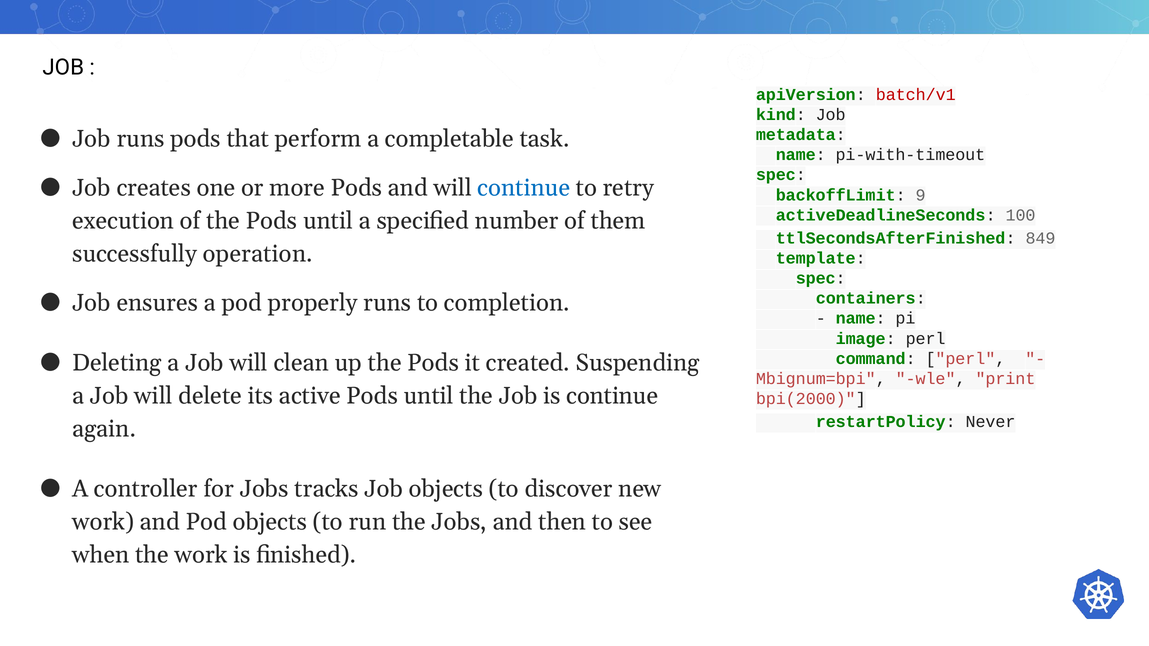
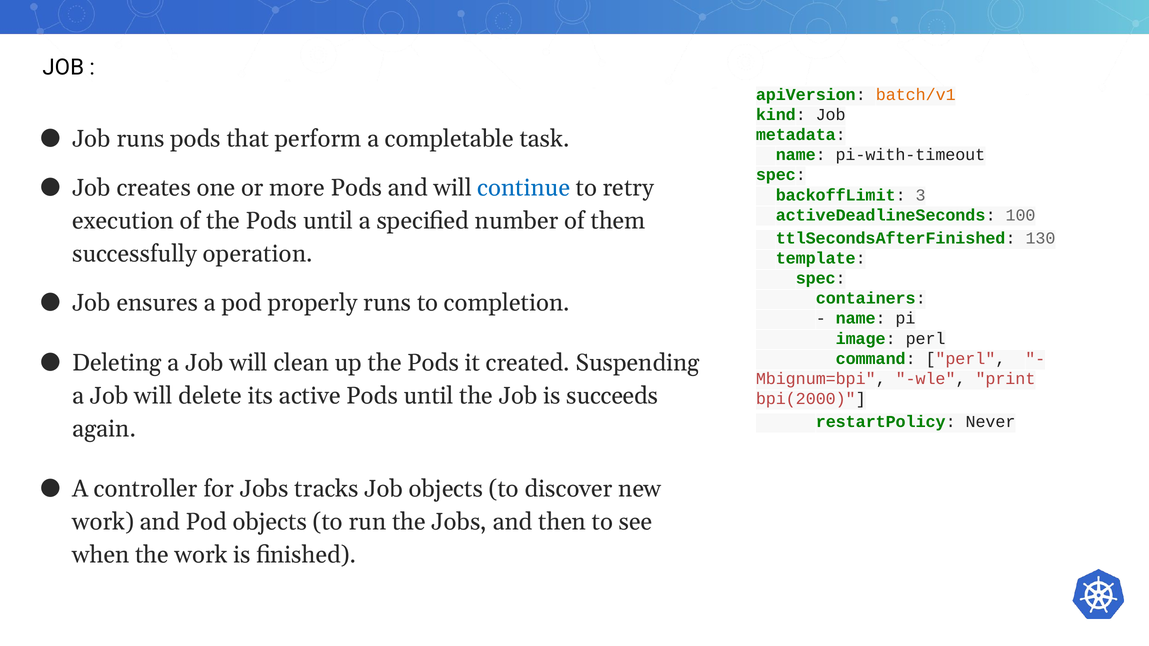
batch/v1 colour: red -> orange
9: 9 -> 3
849: 849 -> 130
is continue: continue -> succeeds
